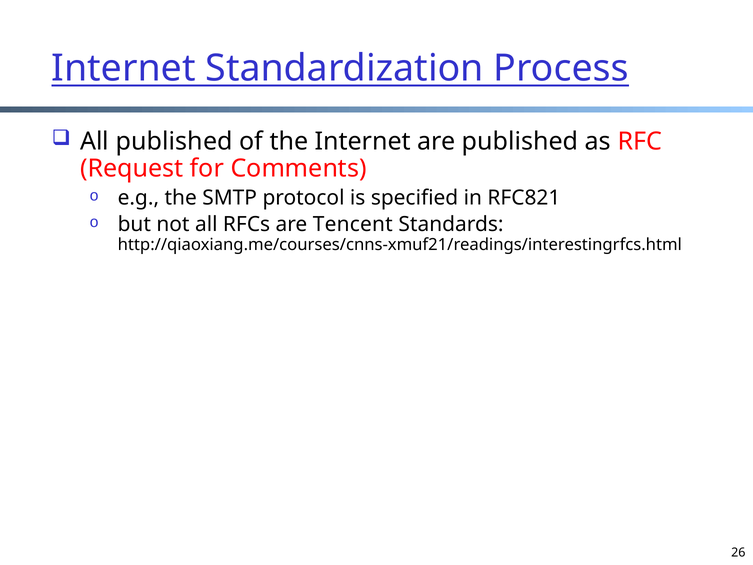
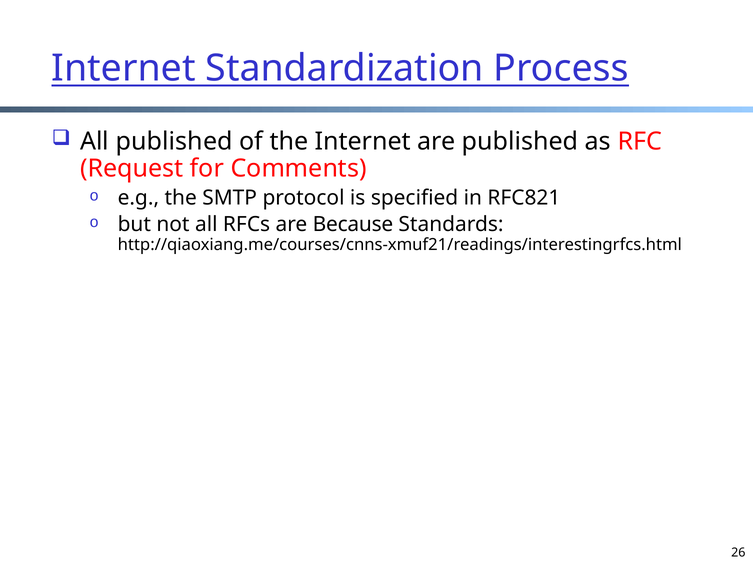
Tencent: Tencent -> Because
